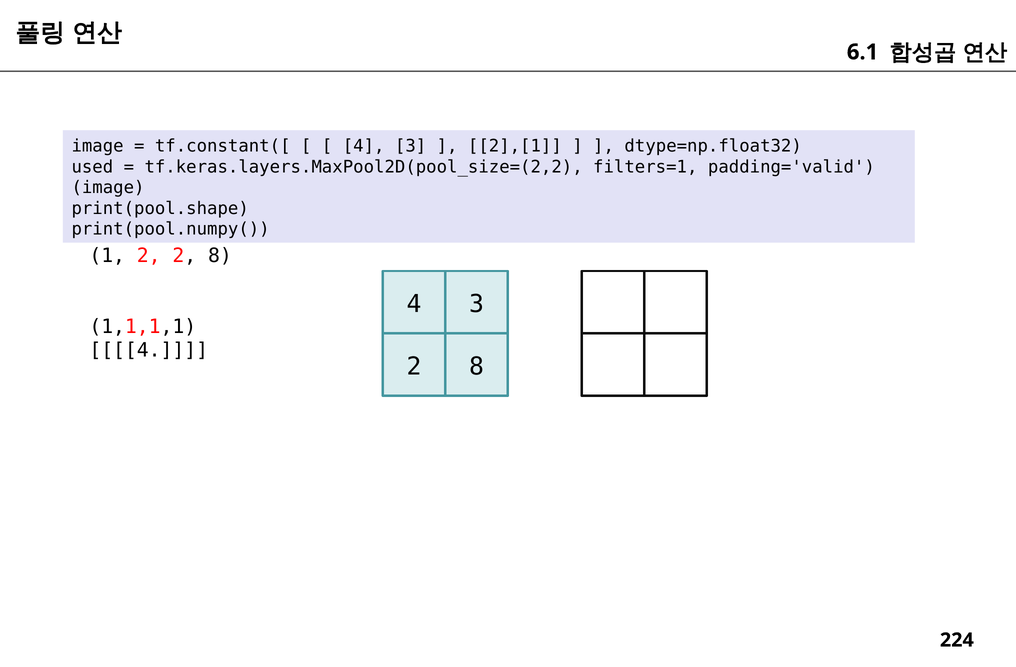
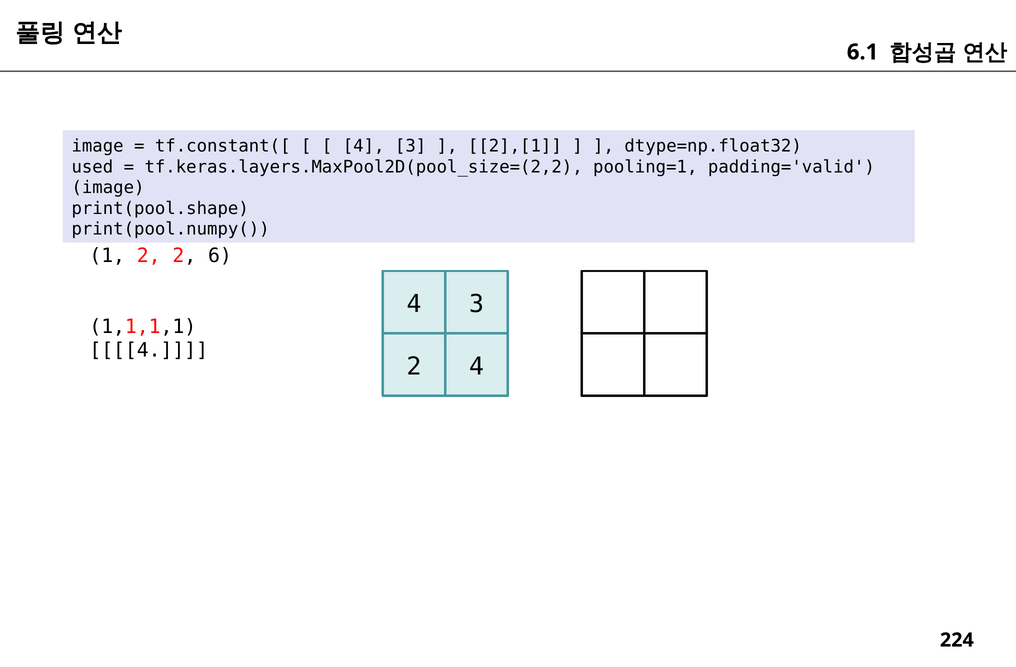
filters=1: filters=1 -> pooling=1
2 2 8: 8 -> 6
8 at (477, 367): 8 -> 4
